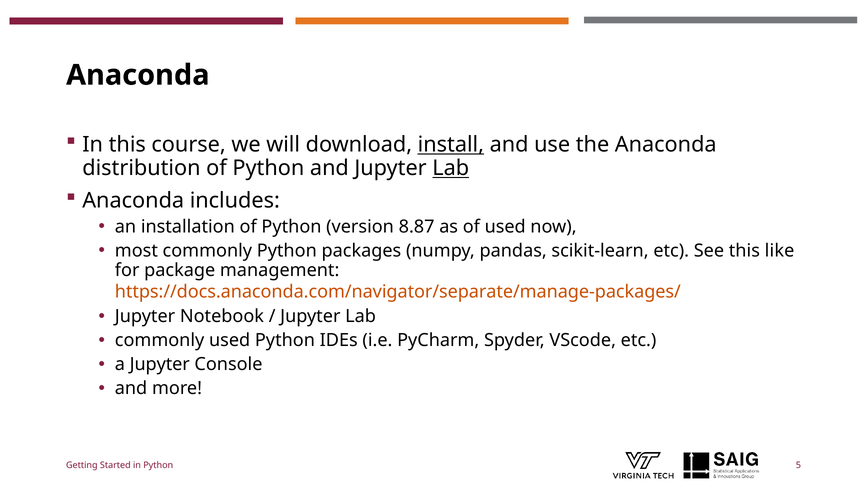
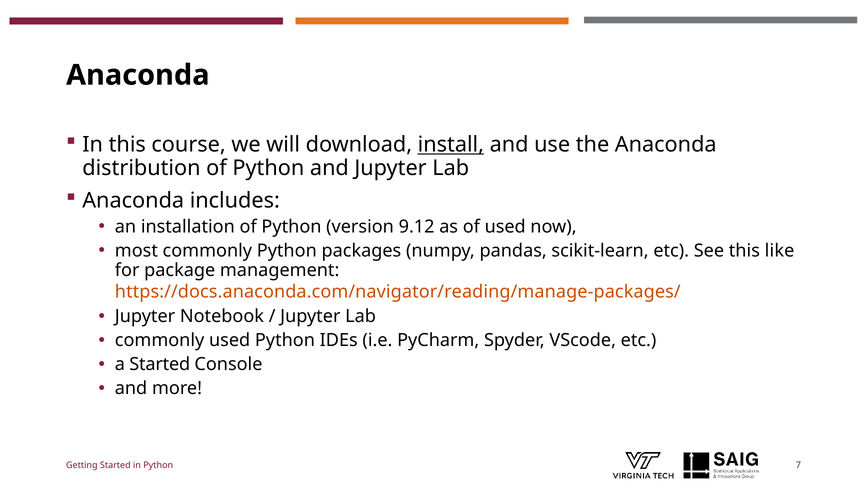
Lab at (451, 168) underline: present -> none
8.87: 8.87 -> 9.12
https://docs.anaconda.com/navigator/separate/manage-packages/: https://docs.anaconda.com/navigator/separate/manage-packages/ -> https://docs.anaconda.com/navigator/reading/manage-packages/
a Jupyter: Jupyter -> Started
5: 5 -> 7
